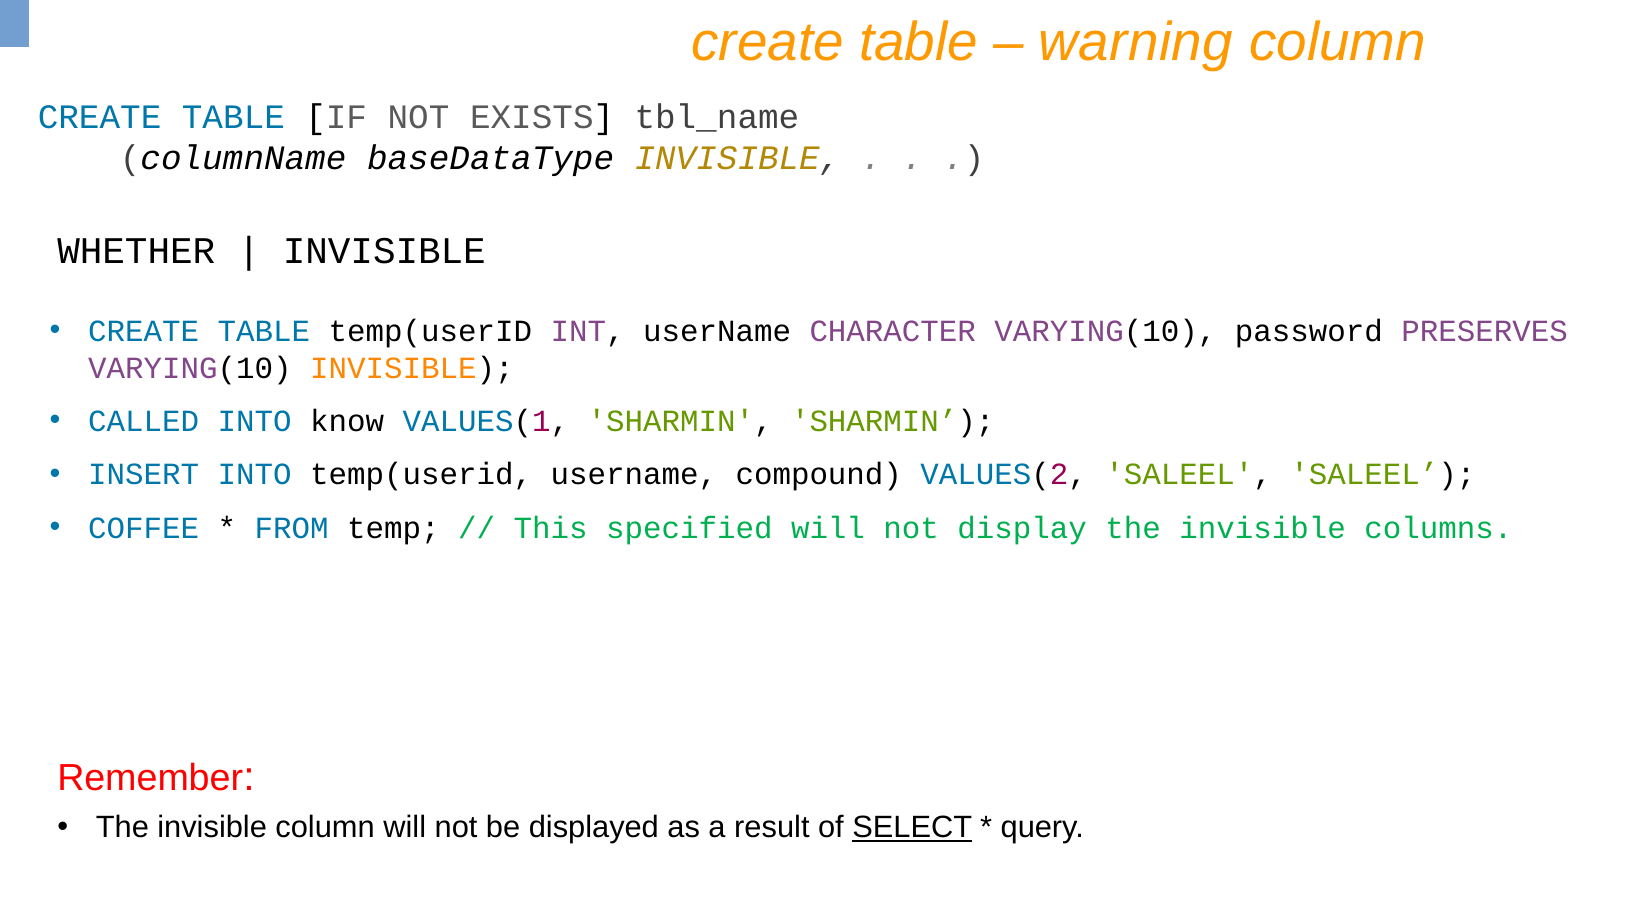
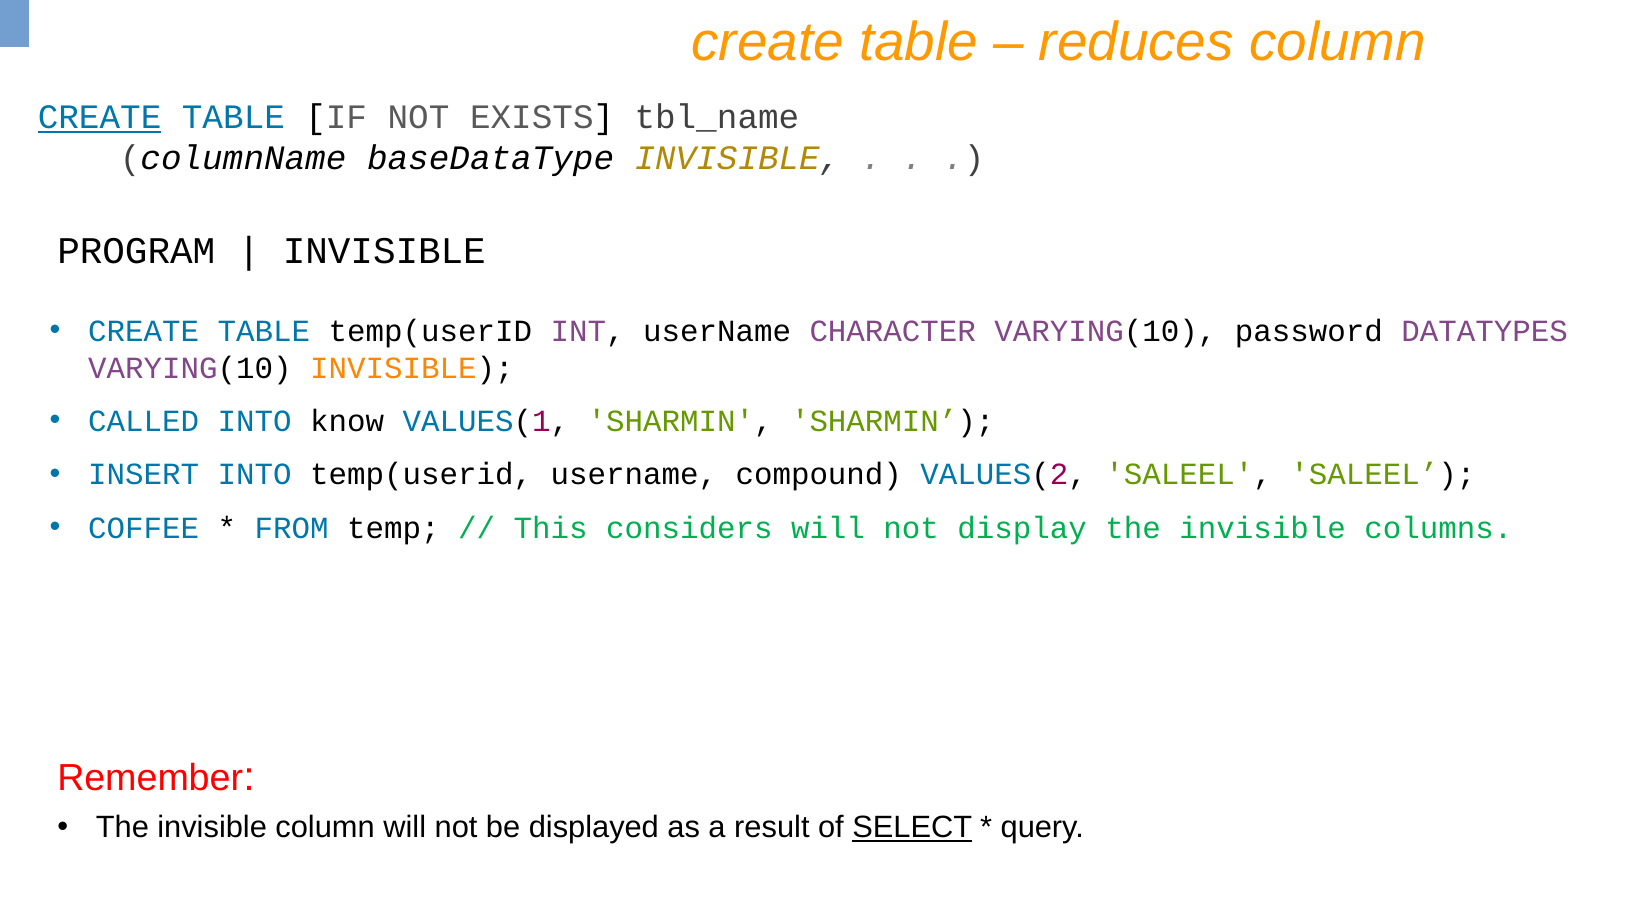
warning: warning -> reduces
CREATE at (100, 117) underline: none -> present
WHETHER: WHETHER -> PROGRAM
PRESERVES: PRESERVES -> DATATYPES
specified: specified -> considers
